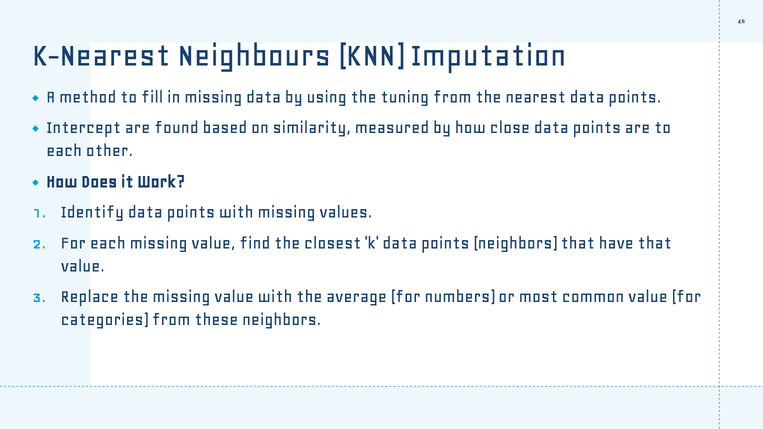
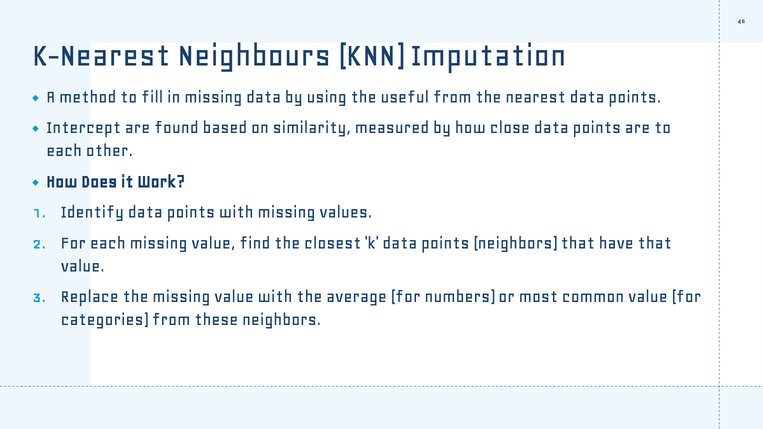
tuning: tuning -> useful
